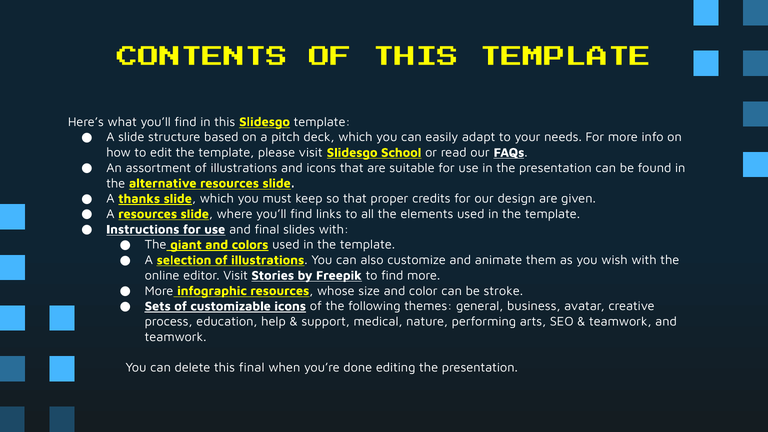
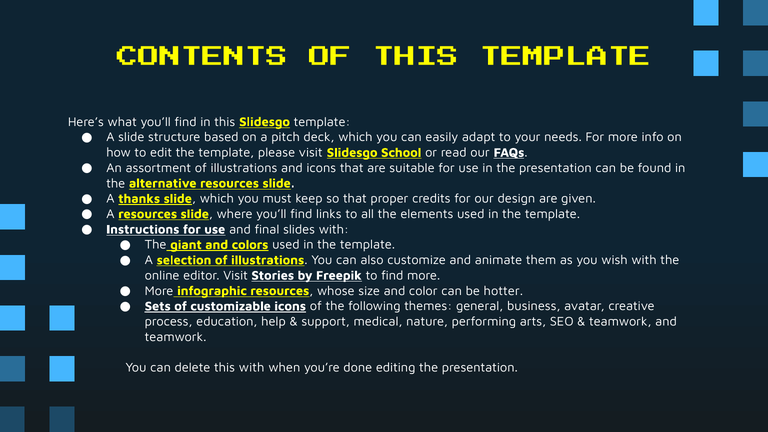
stroke: stroke -> hotter
this final: final -> with
